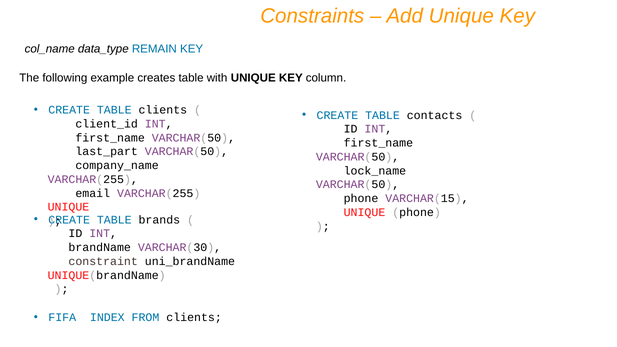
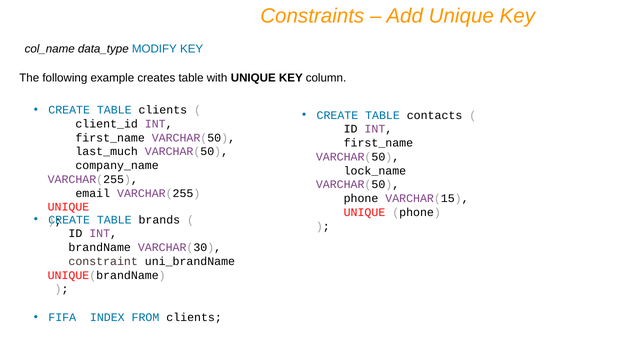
REMAIN: REMAIN -> MODIFY
last_part: last_part -> last_much
